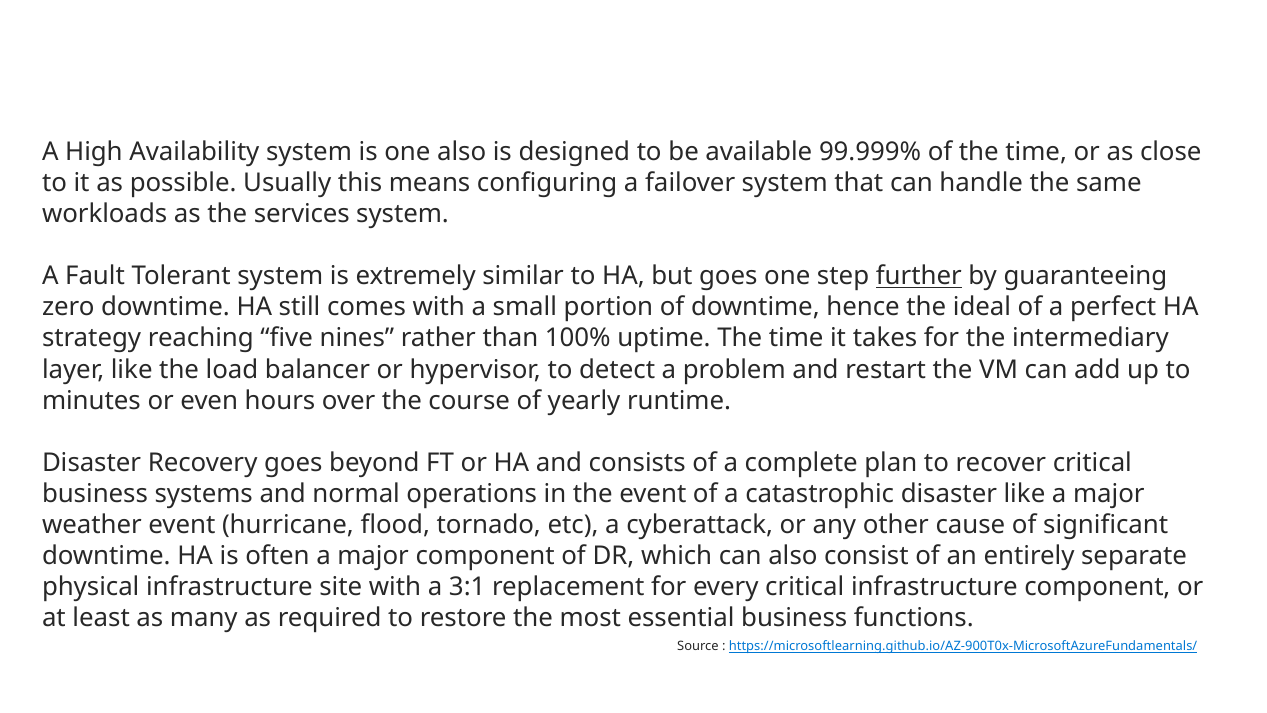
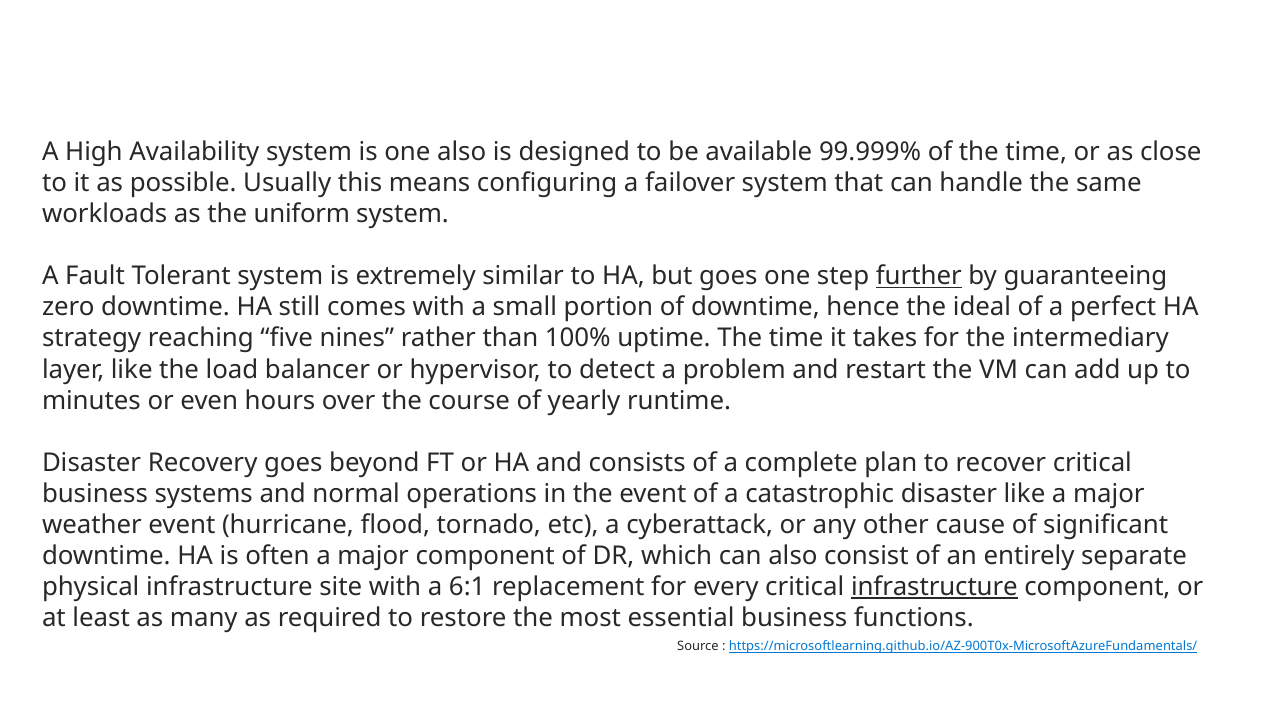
services: services -> uniform
3:1: 3:1 -> 6:1
infrastructure at (934, 587) underline: none -> present
